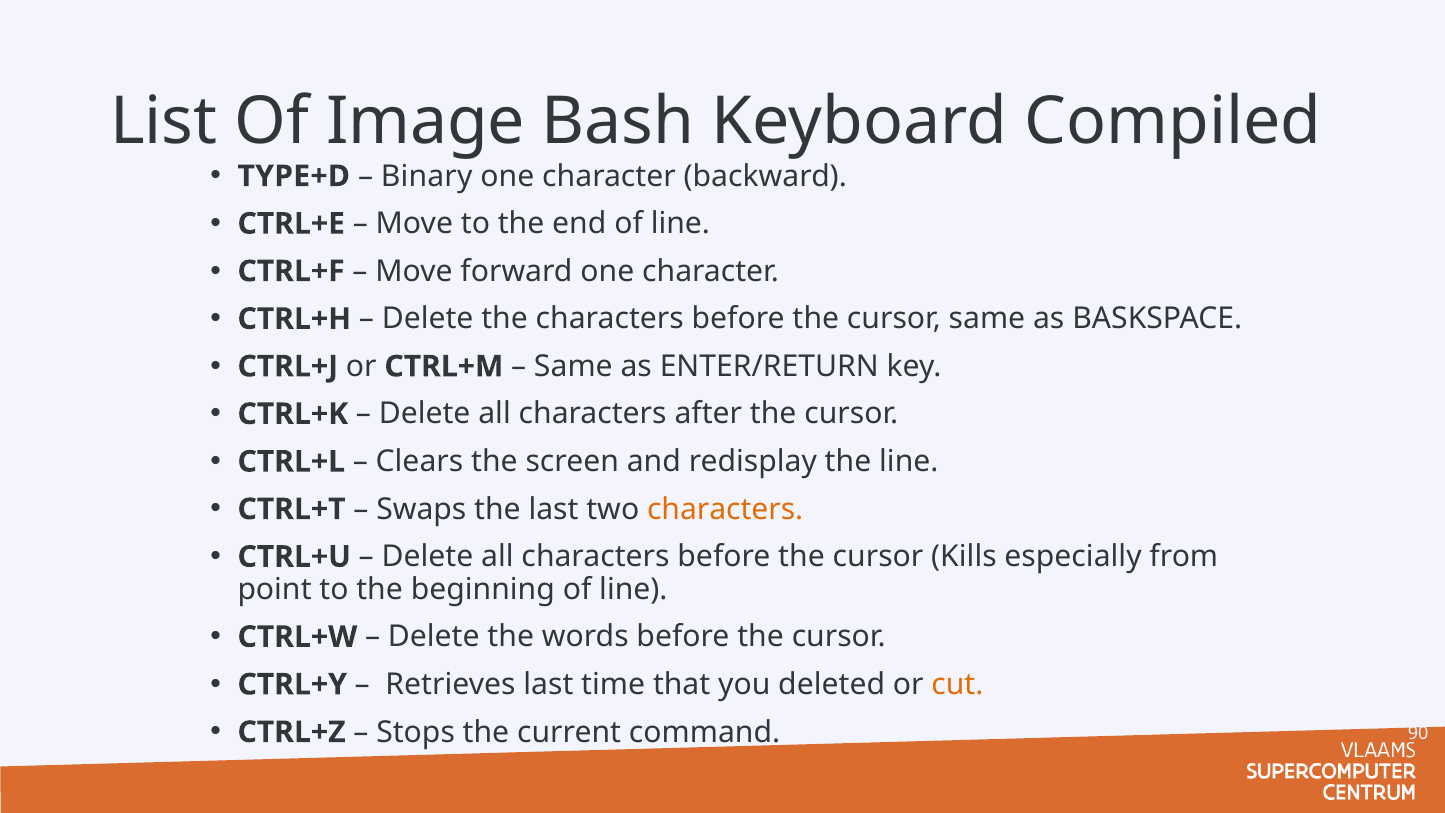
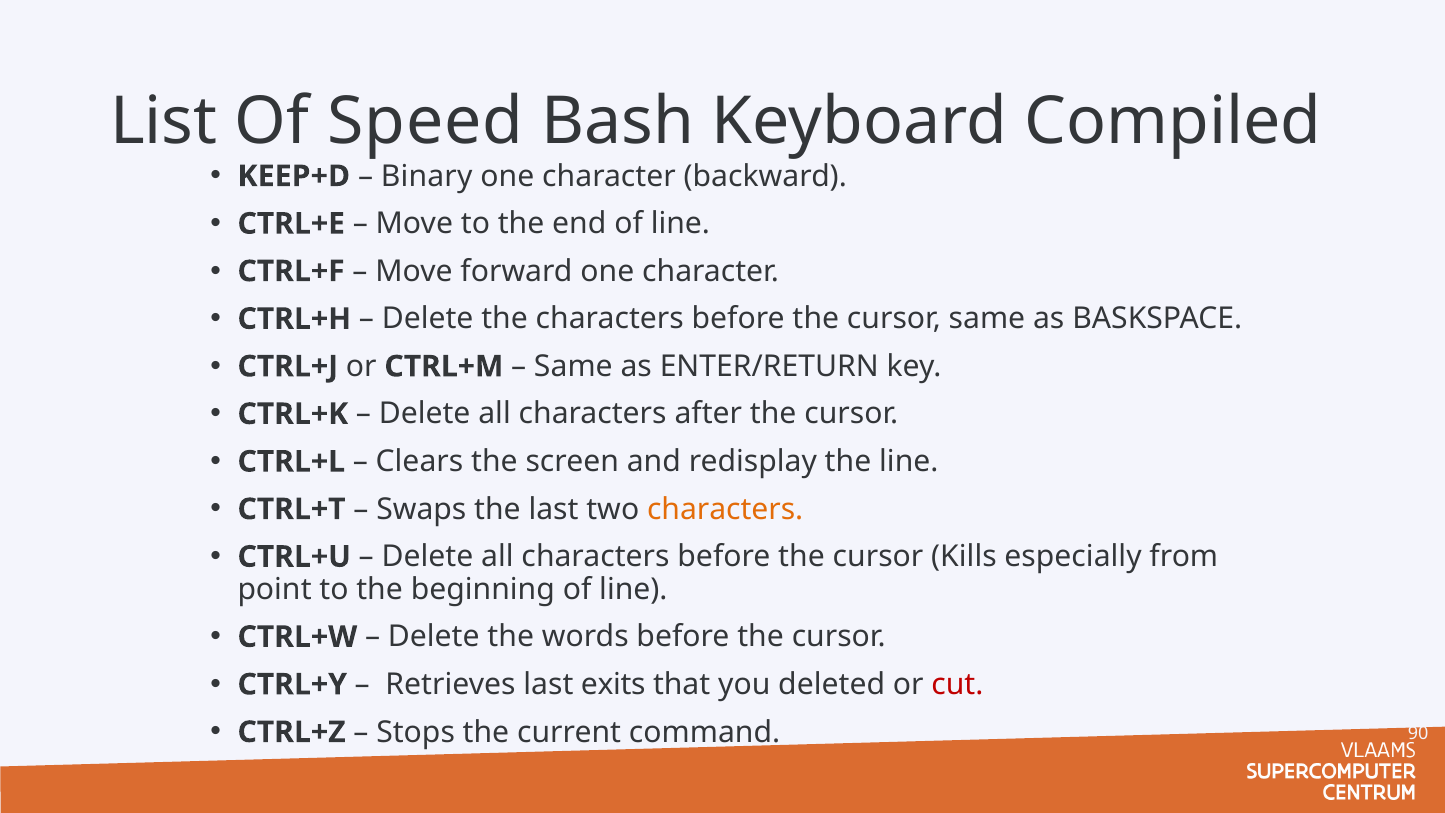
Image: Image -> Speed
TYPE+D: TYPE+D -> KEEP+D
time: time -> exits
cut colour: orange -> red
